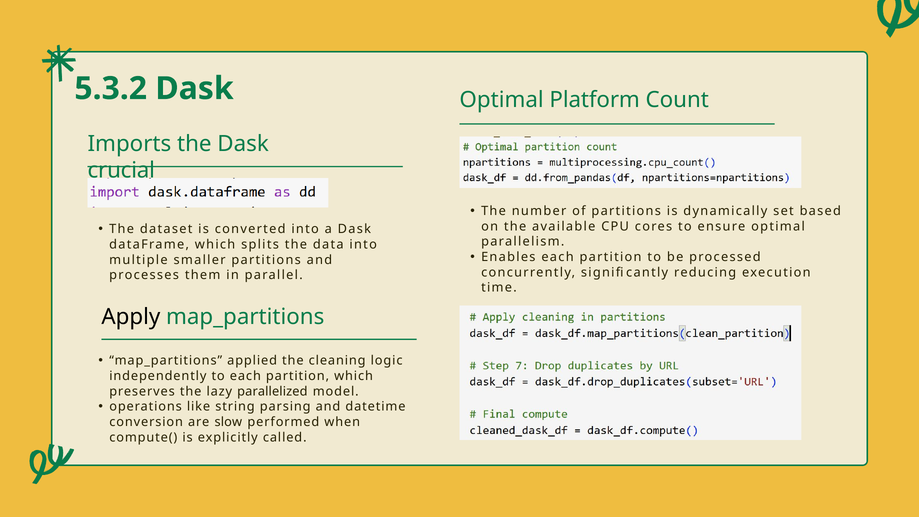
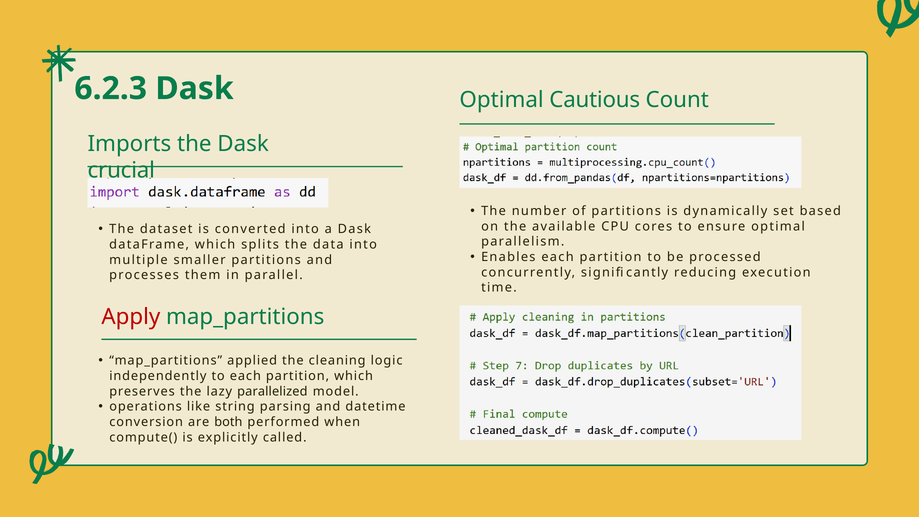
5.3.2: 5.3.2 -> 6.2.3
Platform: Platform -> Cautious
Apply colour: black -> red
slow: slow -> both
